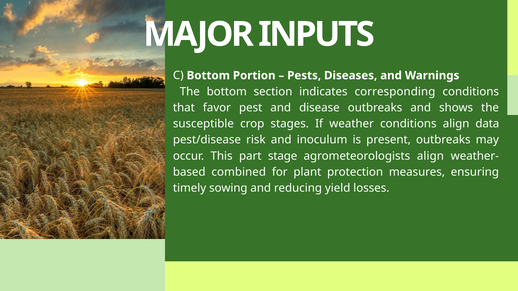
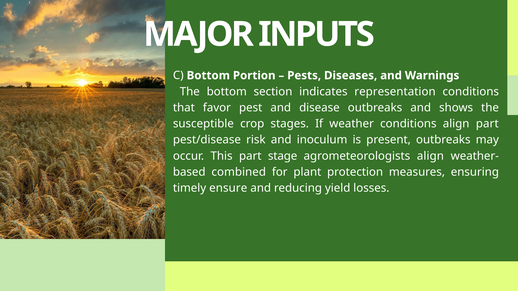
corresponding: corresponding -> representation
align data: data -> part
sowing: sowing -> ensure
